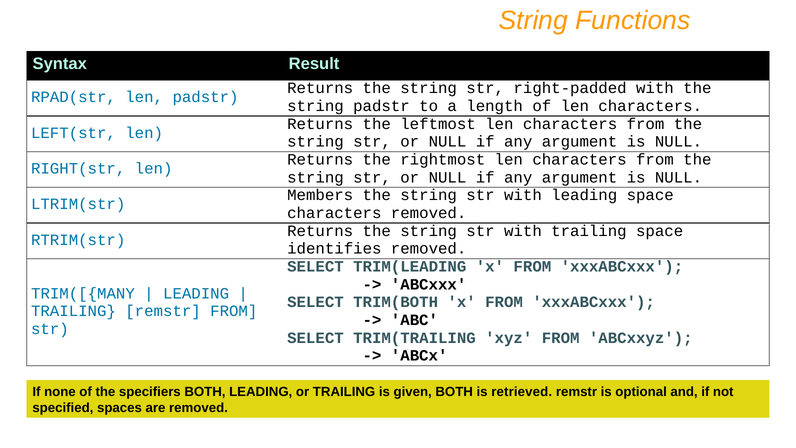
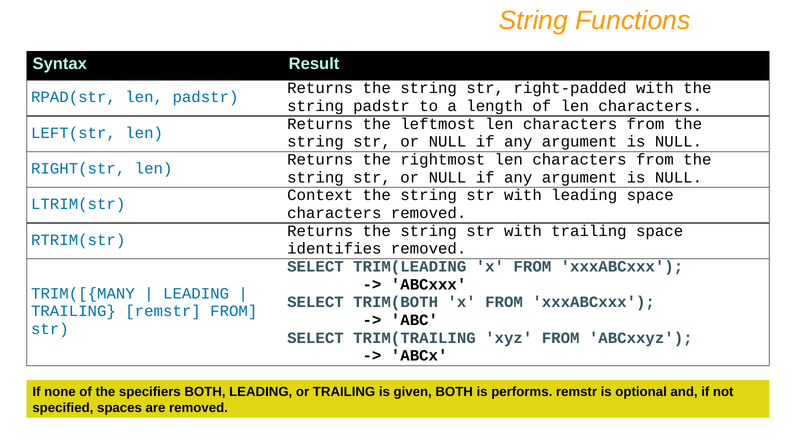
Members: Members -> Context
retrieved: retrieved -> performs
